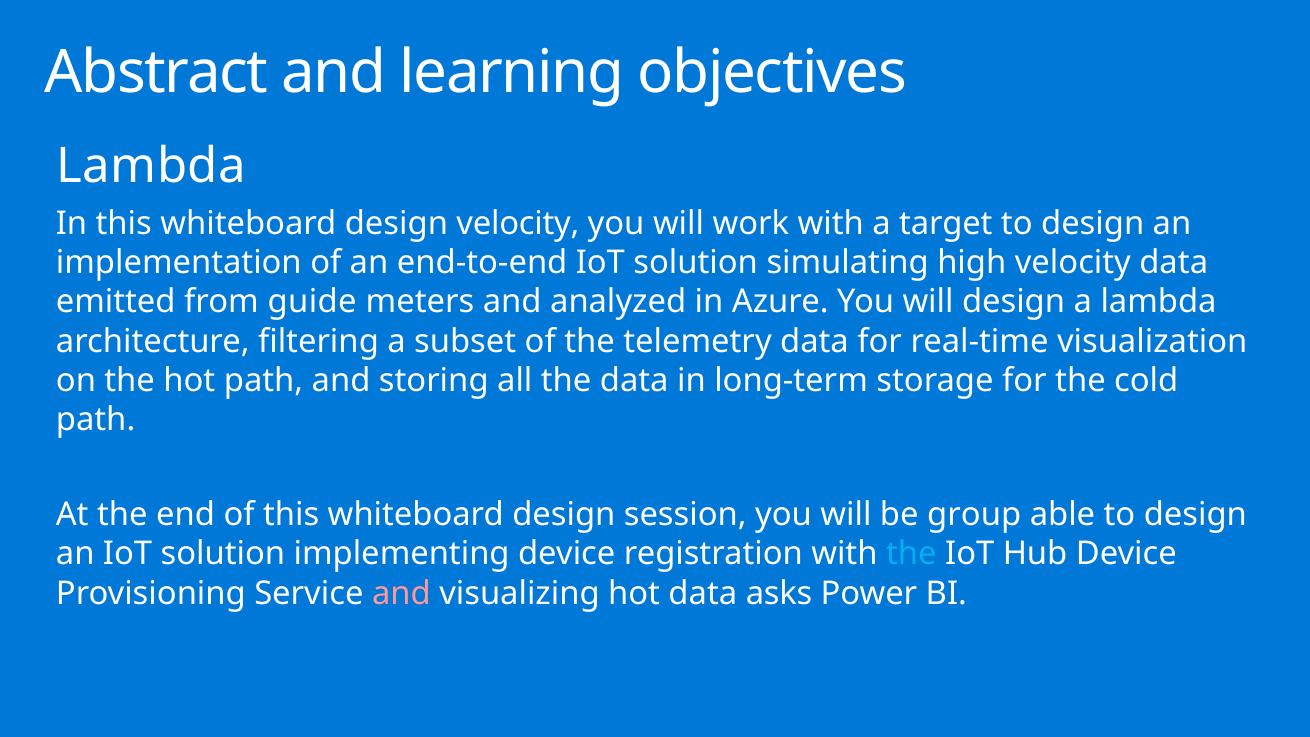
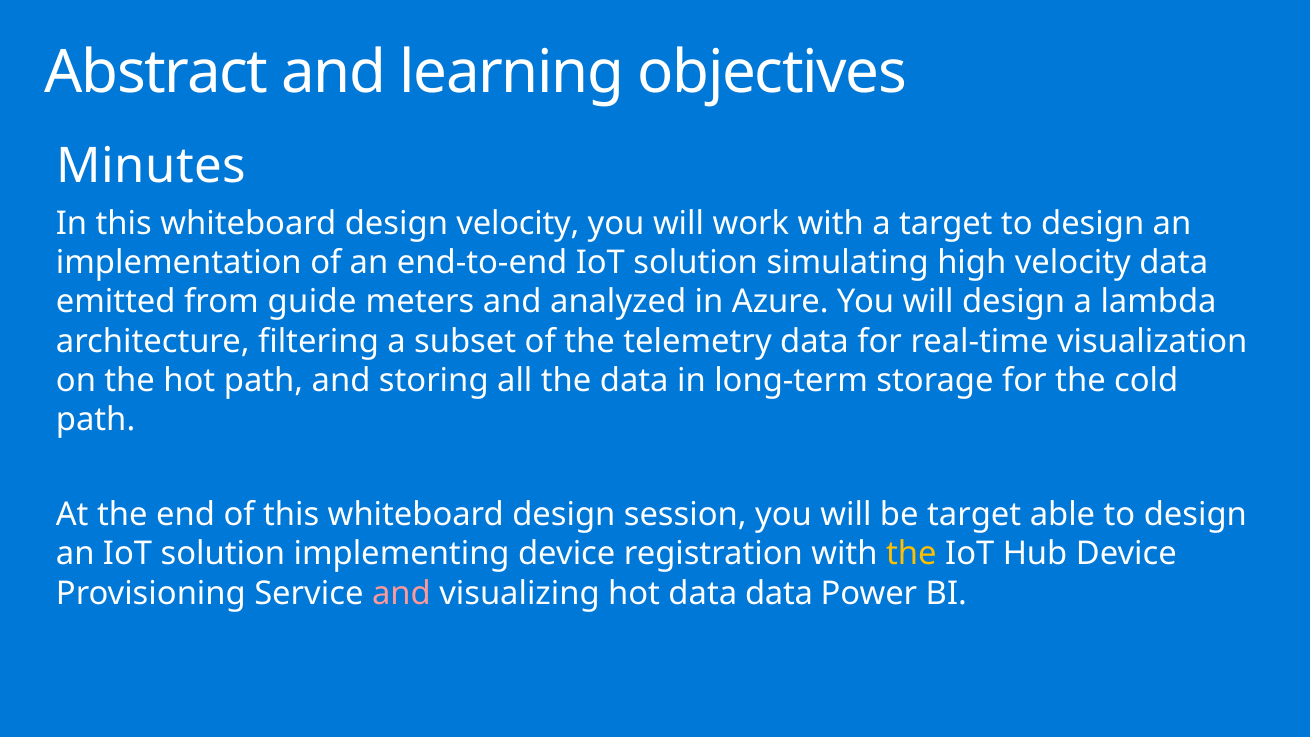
Lambda at (151, 166): Lambda -> Minutes
be group: group -> target
the at (911, 554) colour: light blue -> yellow
data asks: asks -> data
